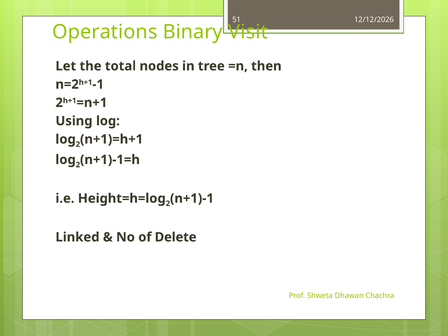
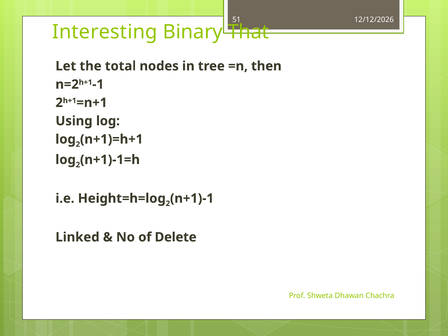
Operations: Operations -> Interesting
Visit: Visit -> That
